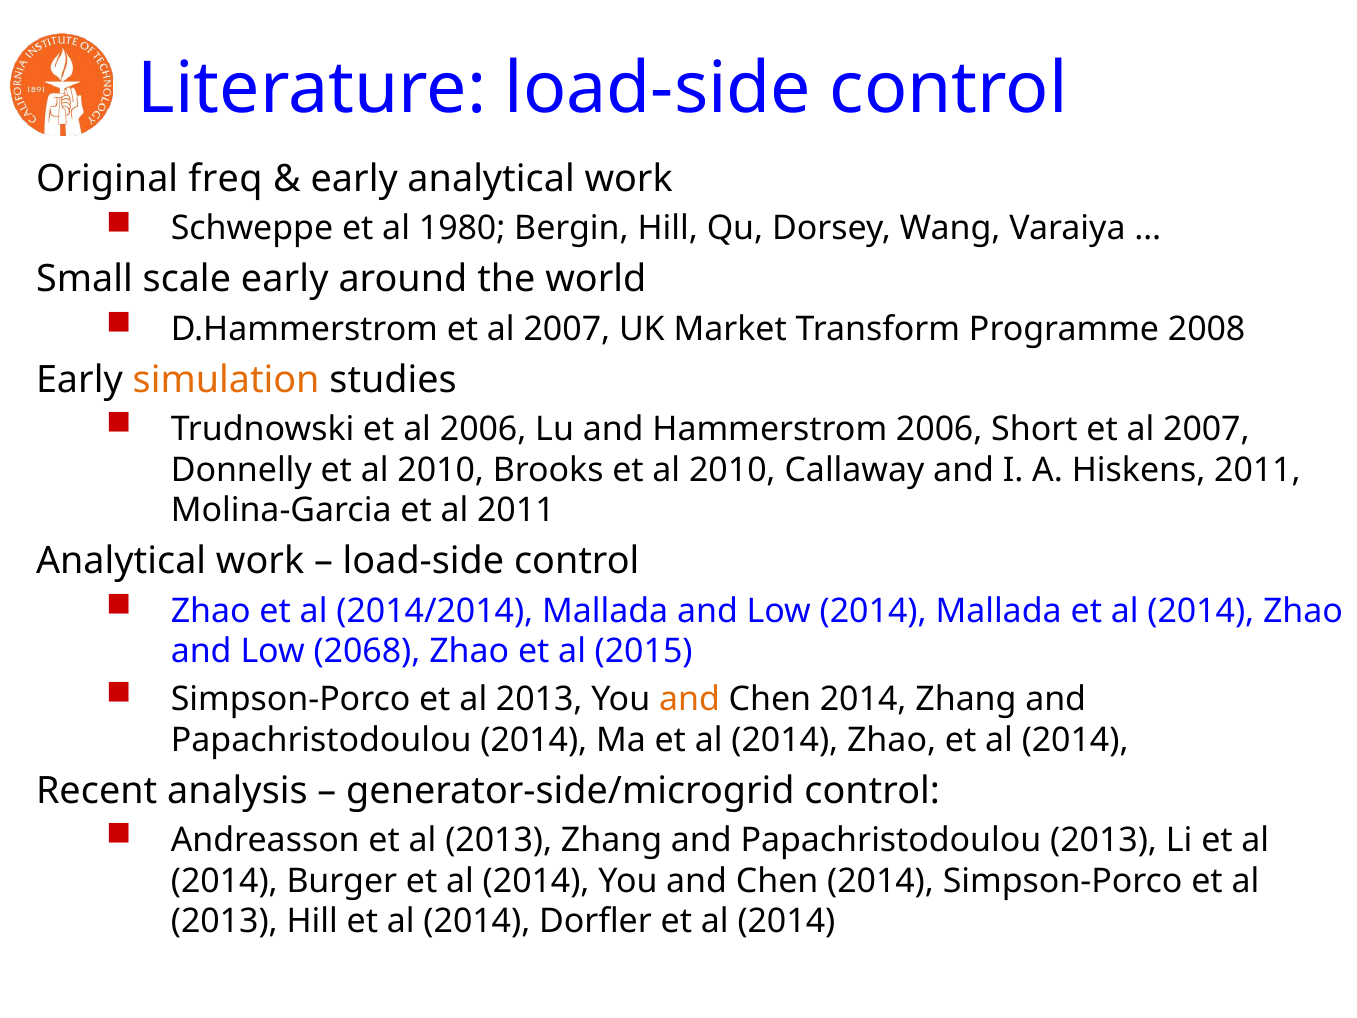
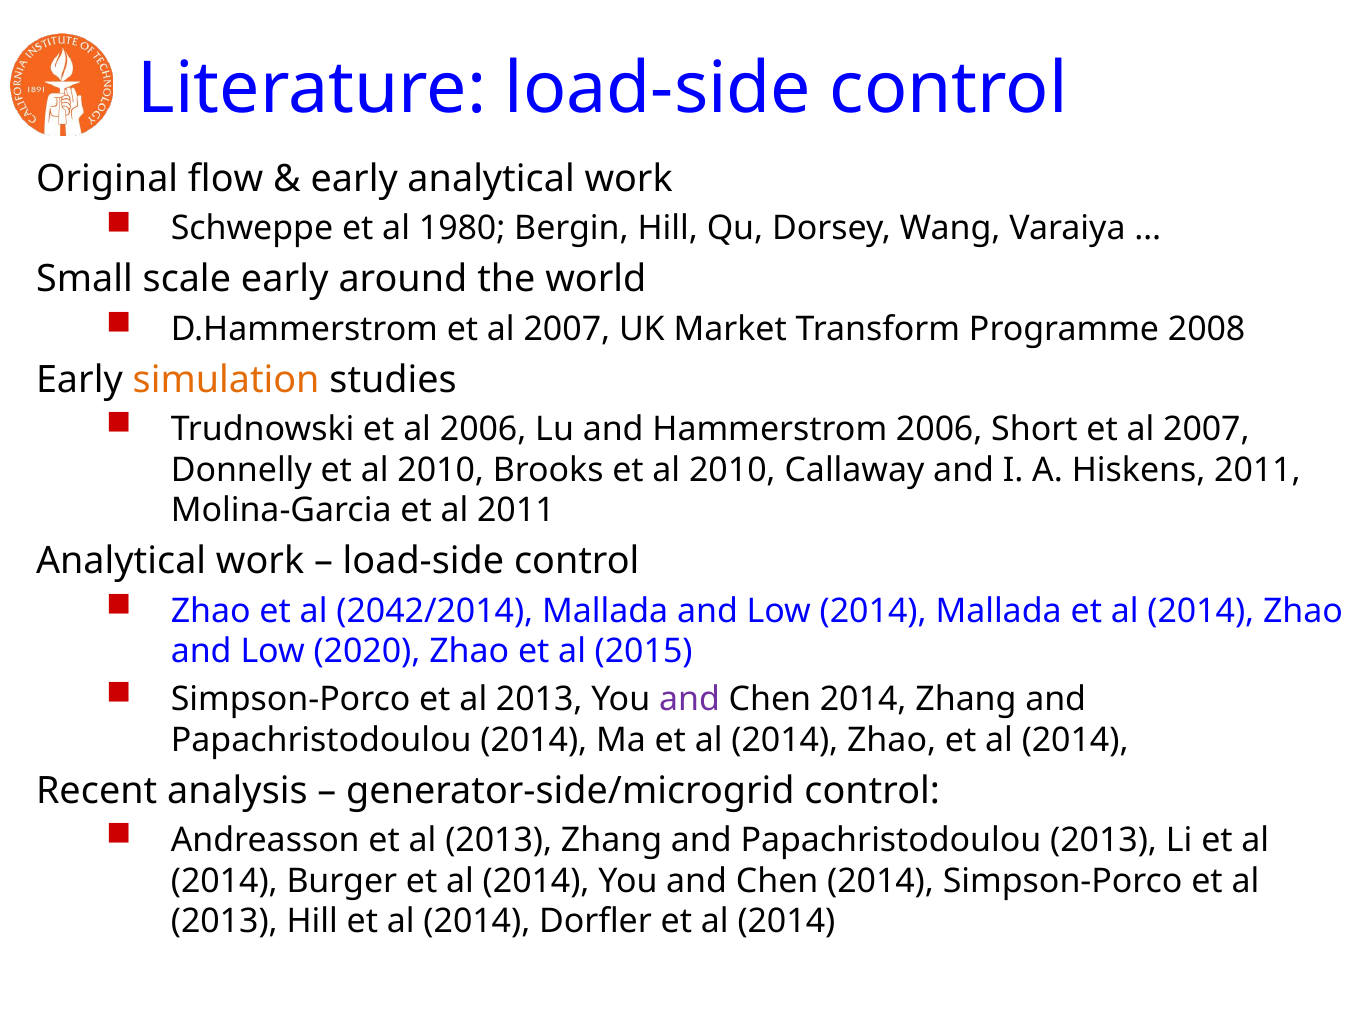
freq: freq -> flow
2014/2014: 2014/2014 -> 2042/2014
2068: 2068 -> 2020
and at (690, 699) colour: orange -> purple
